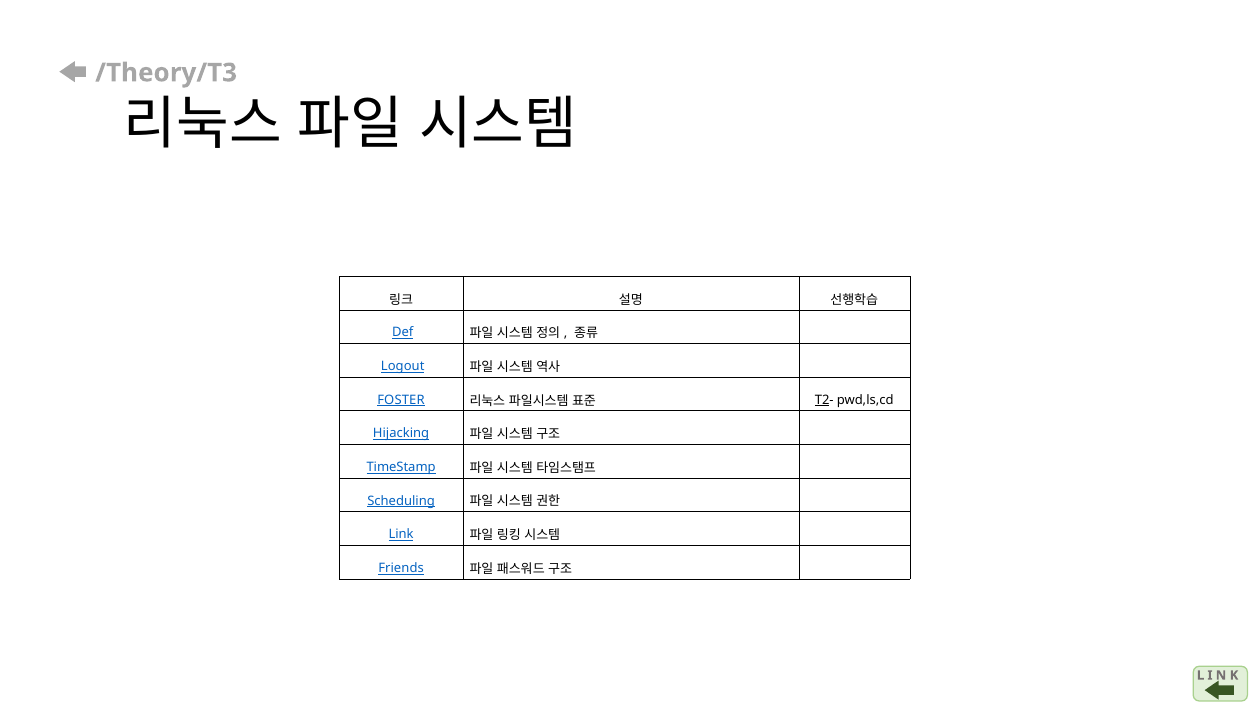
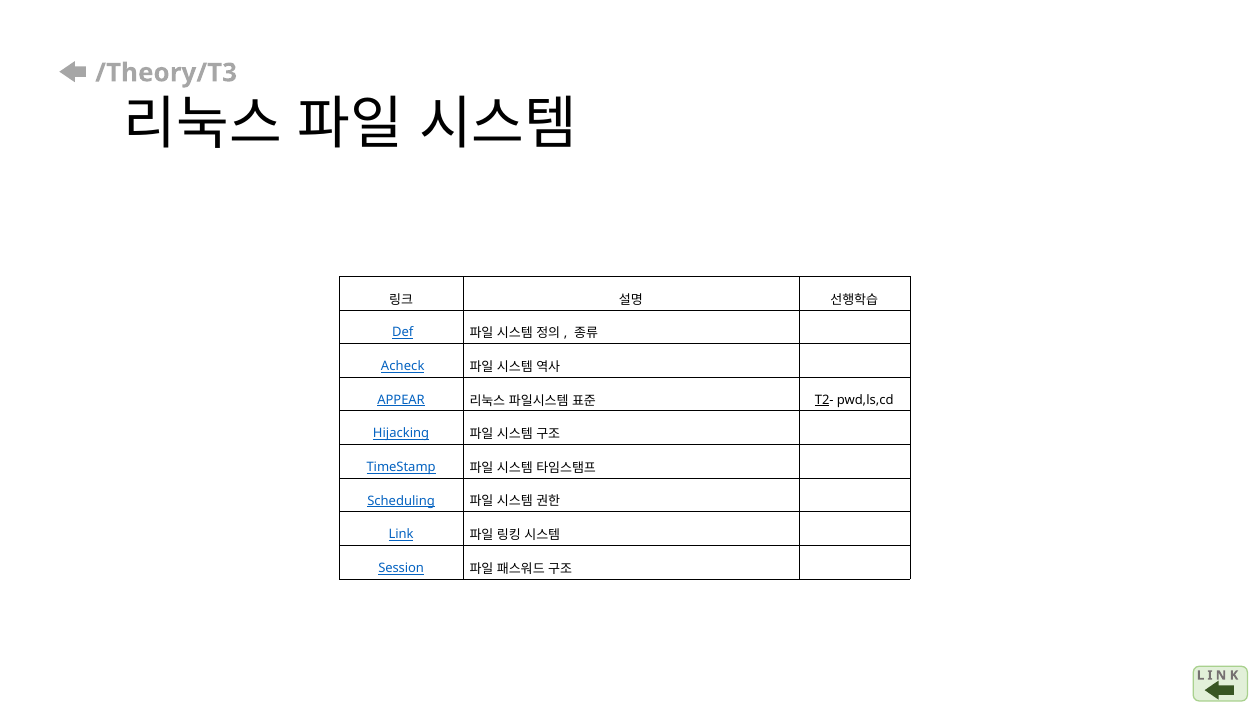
Logout: Logout -> Acheck
FOSTER: FOSTER -> APPEAR
Friends: Friends -> Session
